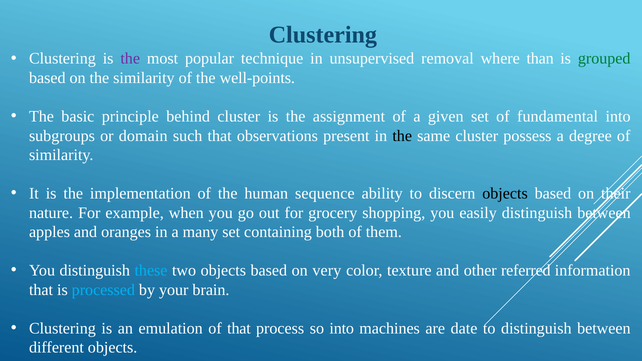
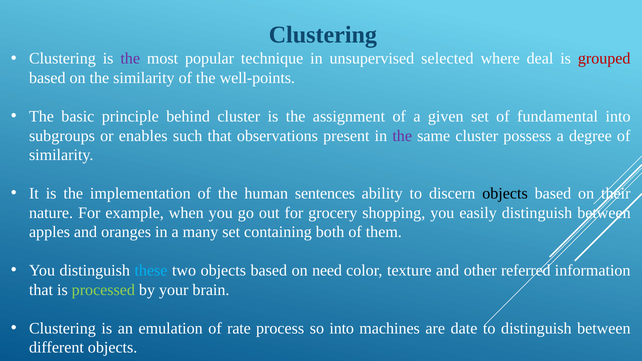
removal: removal -> selected
than: than -> deal
grouped colour: green -> red
domain: domain -> enables
the at (402, 136) colour: black -> purple
sequence: sequence -> sentences
very: very -> need
processed colour: light blue -> light green
of that: that -> rate
